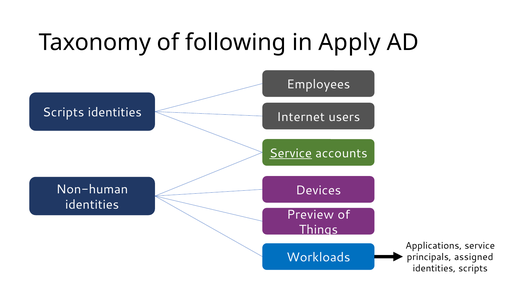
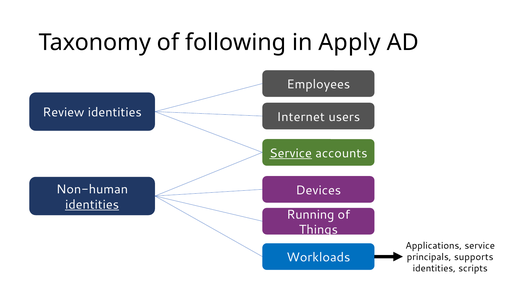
Scripts at (63, 113): Scripts -> Review
identities at (92, 205) underline: none -> present
Preview: Preview -> Running
assigned: assigned -> supports
